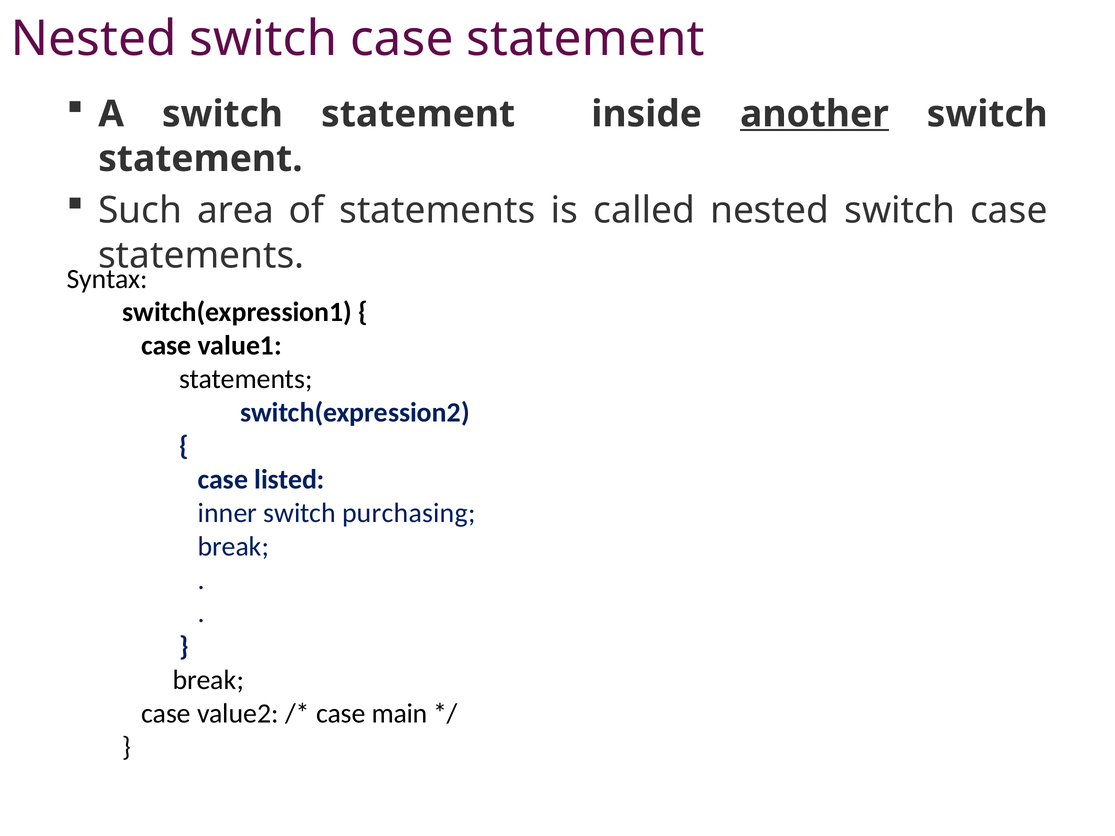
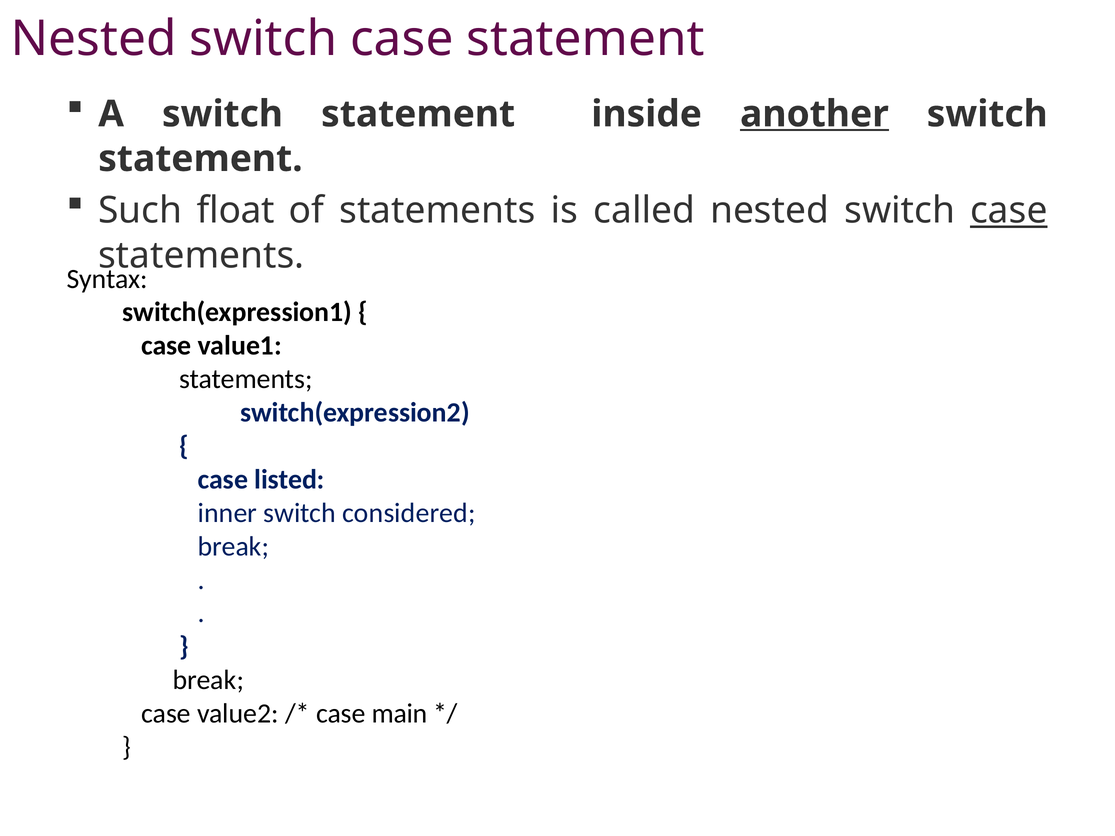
area: area -> float
case at (1009, 211) underline: none -> present
purchasing: purchasing -> considered
